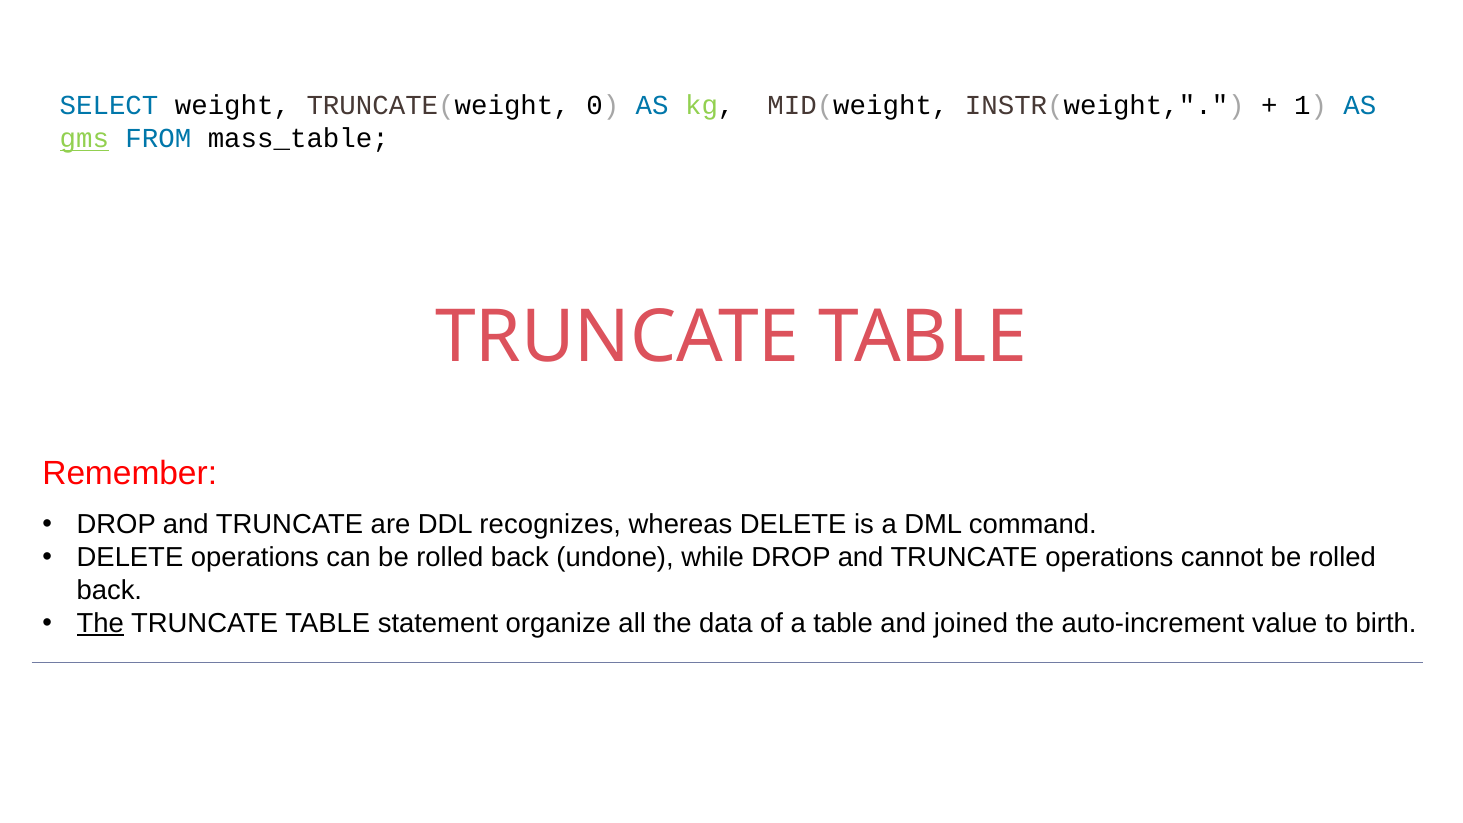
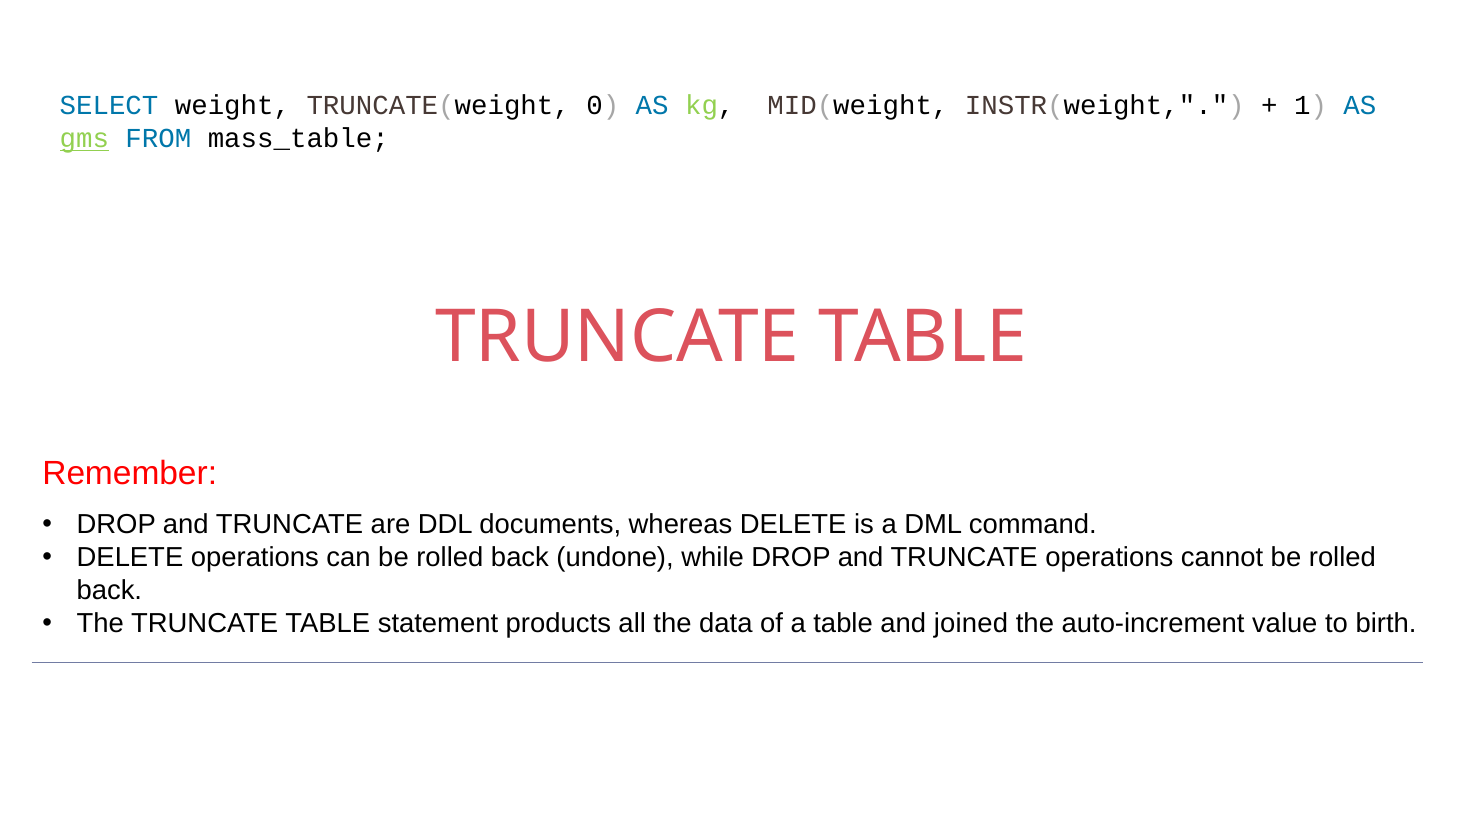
recognizes: recognizes -> documents
The at (100, 623) underline: present -> none
organize: organize -> products
